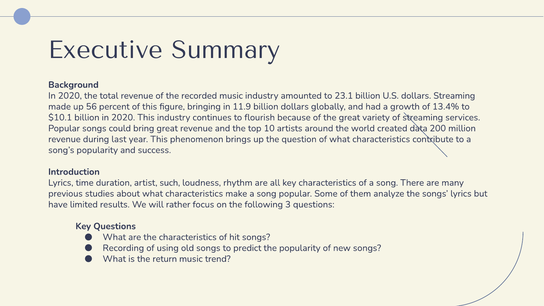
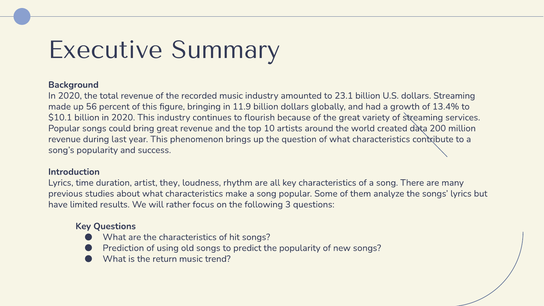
such: such -> they
Recording: Recording -> Prediction
